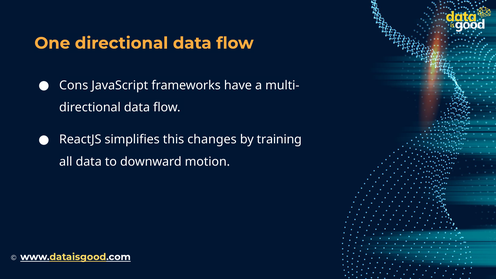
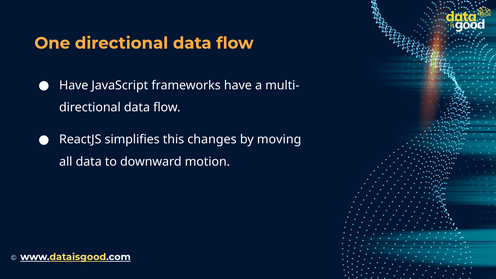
Cons at (74, 85): Cons -> Have
training: training -> moving
